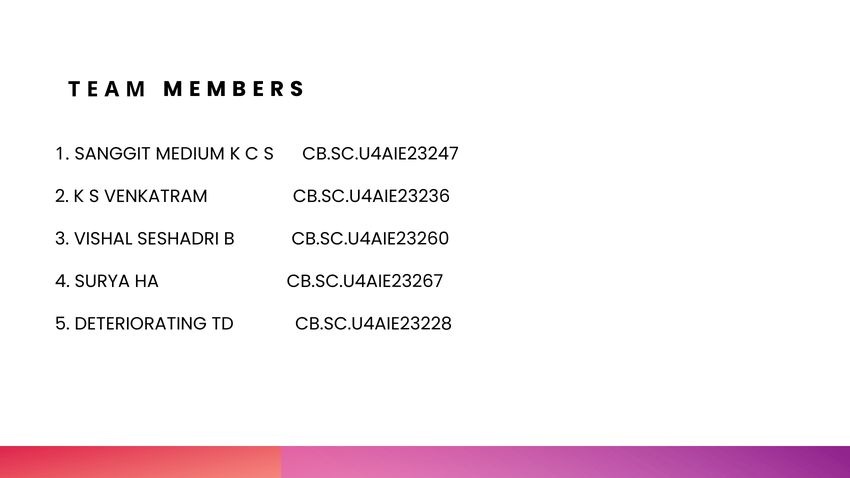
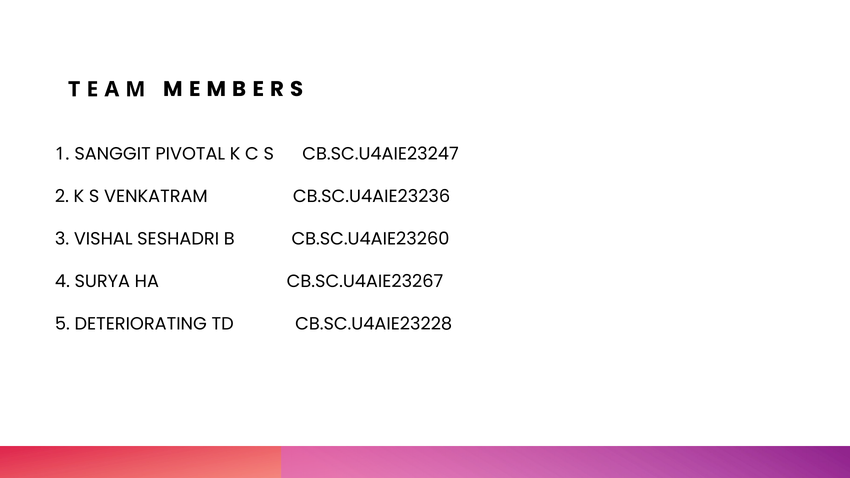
MEDIUM: MEDIUM -> PIVOTAL
